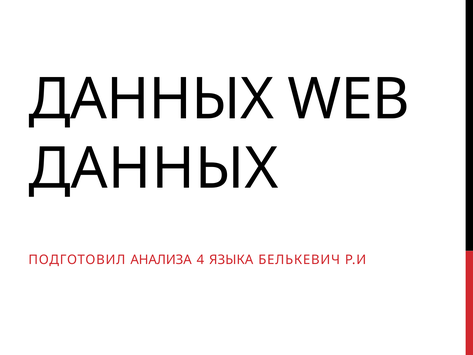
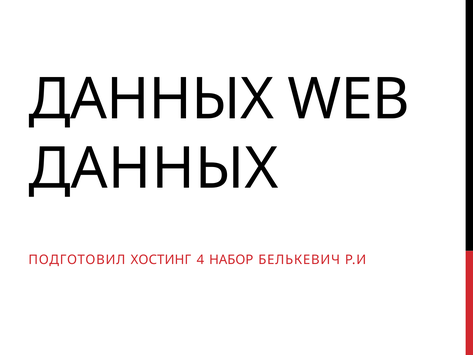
АНАЛИЗА: АНАЛИЗА -> ХОСТИНГ
ЯЗЫКА: ЯЗЫКА -> НАБОР
